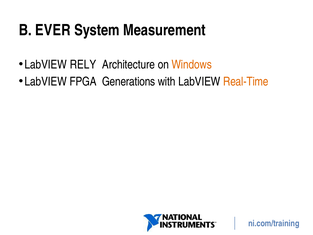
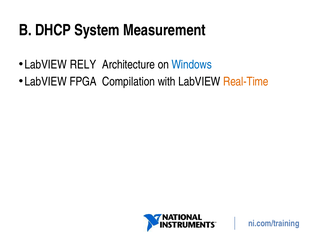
EVER: EVER -> DHCP
Windows colour: orange -> blue
Generations: Generations -> Compilation
